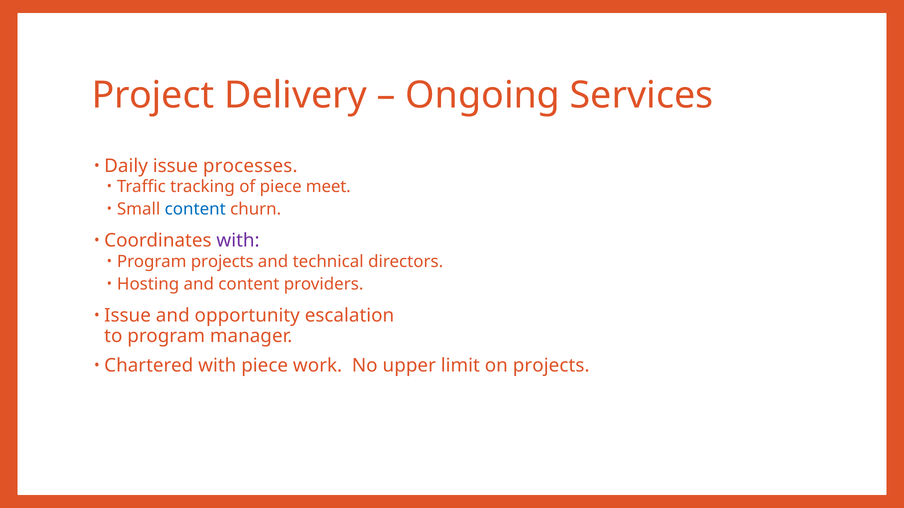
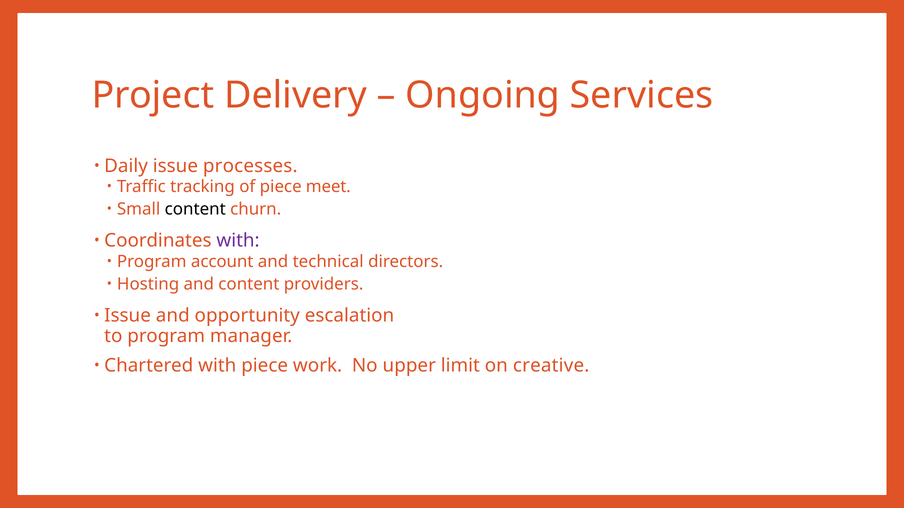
content at (195, 209) colour: blue -> black
Program projects: projects -> account
on projects: projects -> creative
